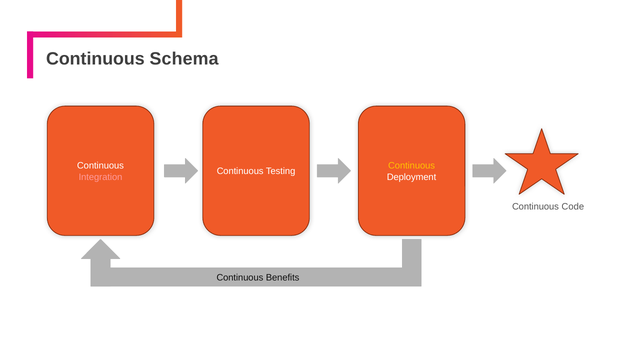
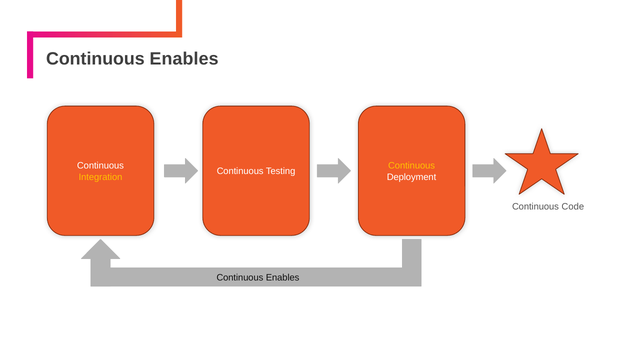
Schema at (184, 59): Schema -> Enables
Integration colour: pink -> yellow
Benefits at (283, 277): Benefits -> Enables
